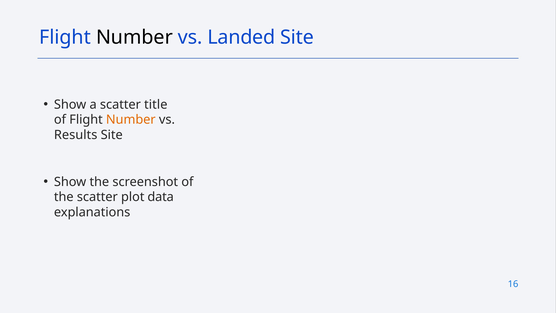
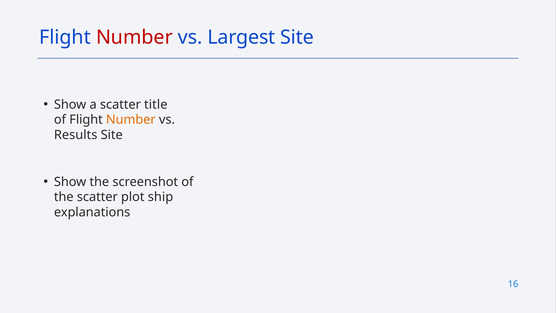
Number at (134, 37) colour: black -> red
Landed: Landed -> Largest
data: data -> ship
